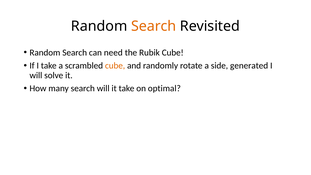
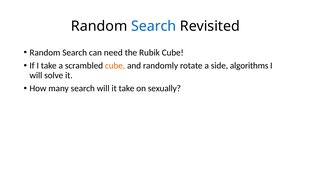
Search at (154, 26) colour: orange -> blue
generated: generated -> algorithms
optimal: optimal -> sexually
